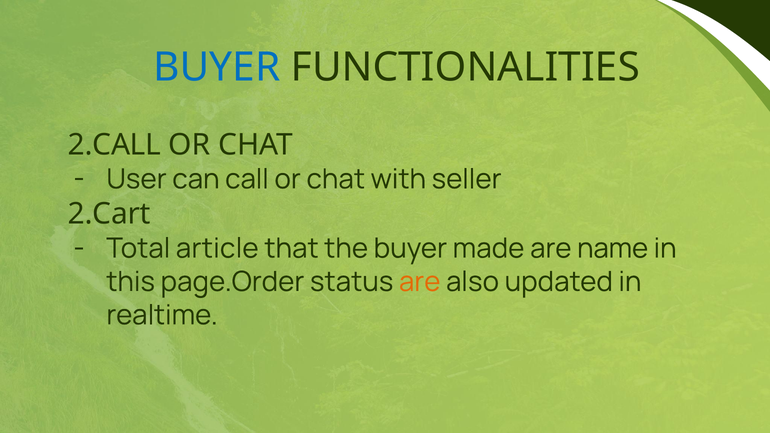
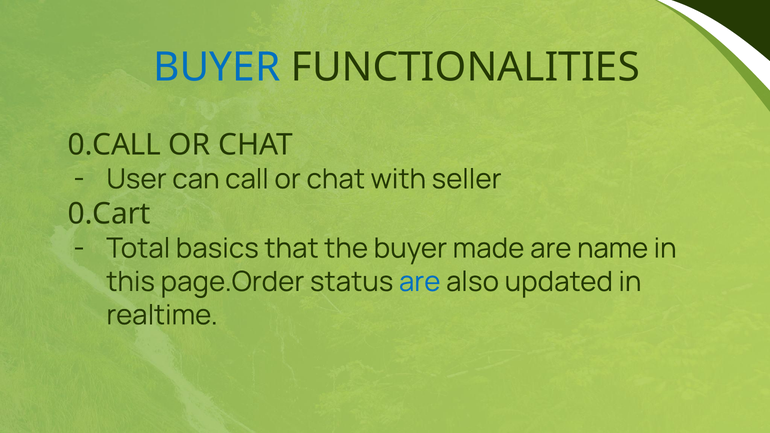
2.CALL: 2.CALL -> 0.CALL
2.Cart: 2.Cart -> 0.Cart
article: article -> basics
are at (420, 282) colour: orange -> blue
